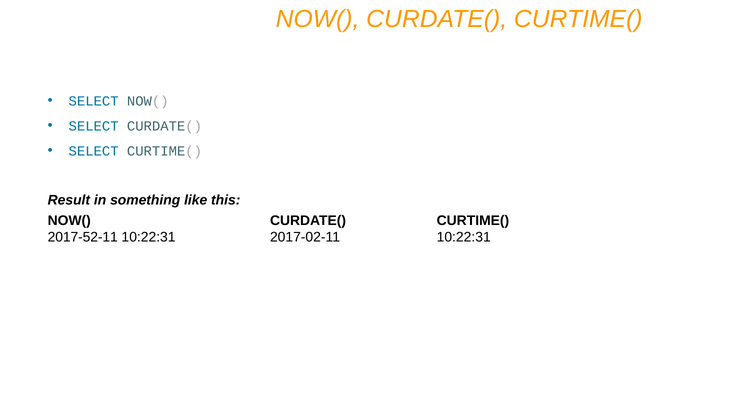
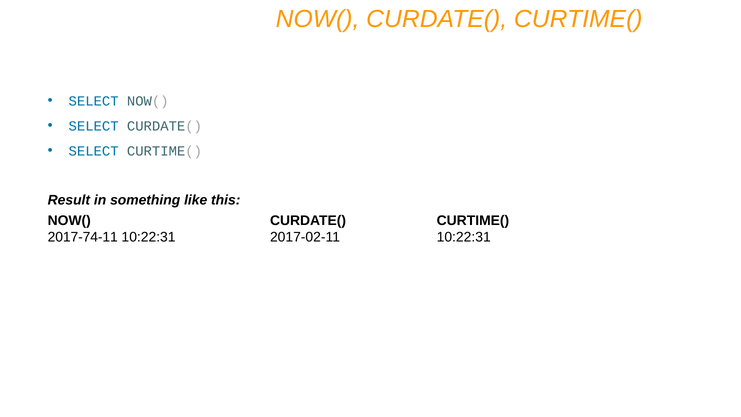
2017-52-11: 2017-52-11 -> 2017-74-11
